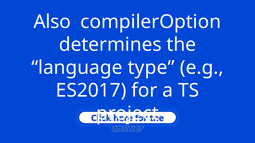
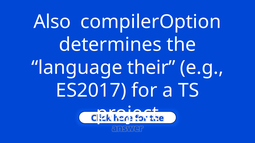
type: type -> their
